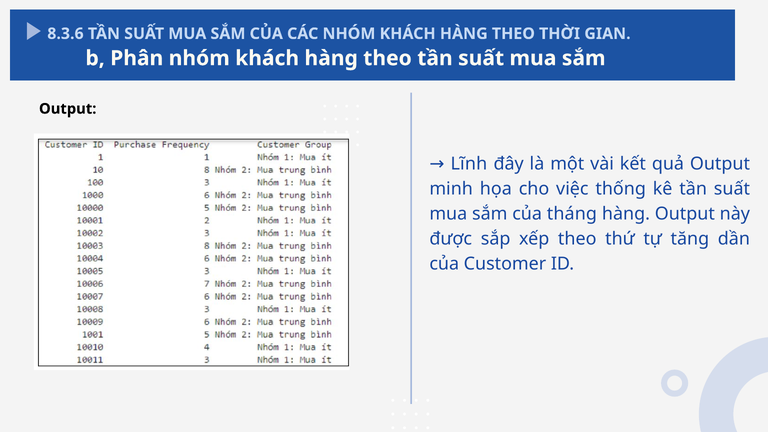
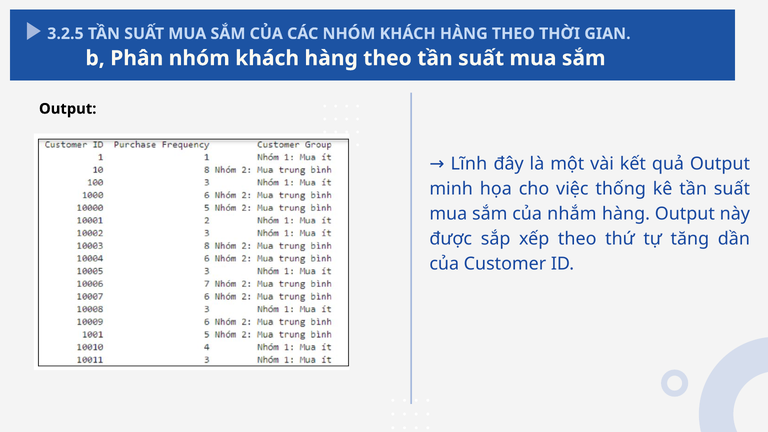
8.3.6: 8.3.6 -> 3.2.5
tháng: tháng -> nhắm
